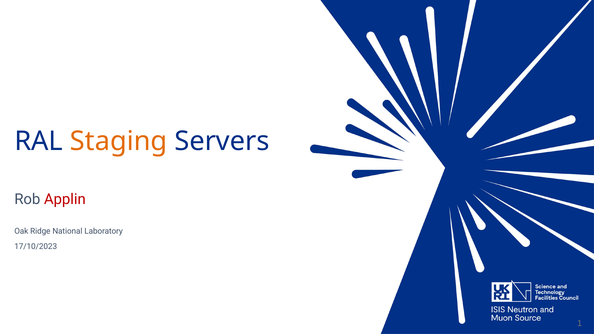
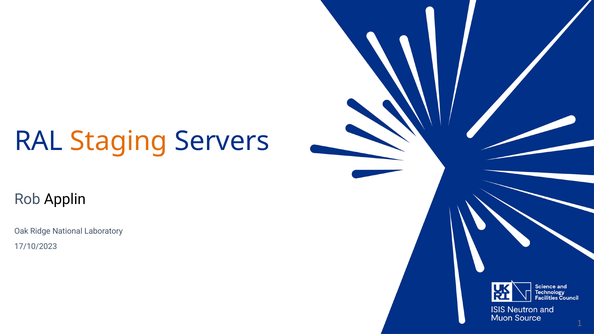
Applin colour: red -> black
